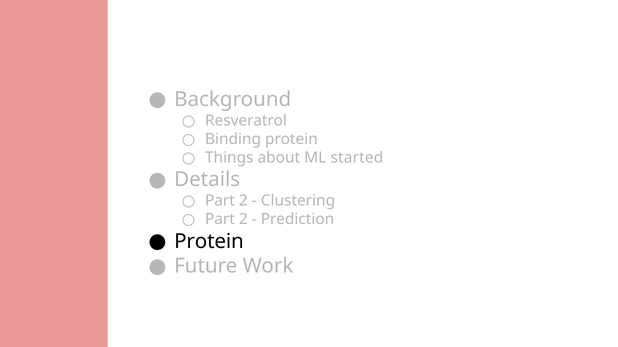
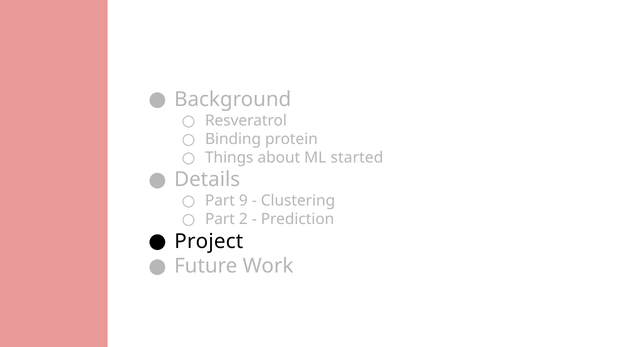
2 at (243, 201): 2 -> 9
Protein at (209, 242): Protein -> Project
